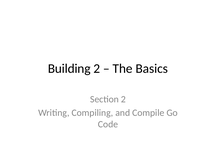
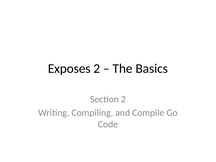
Building: Building -> Exposes
